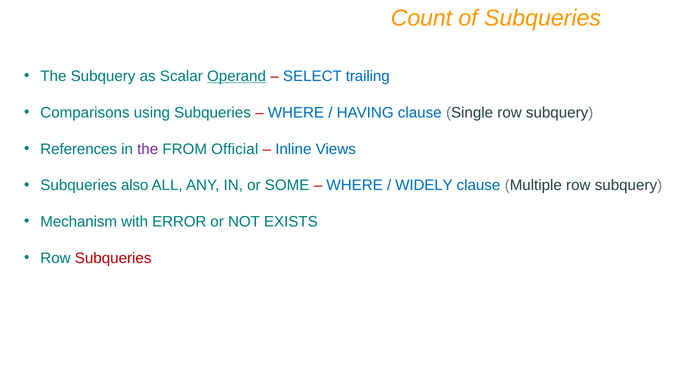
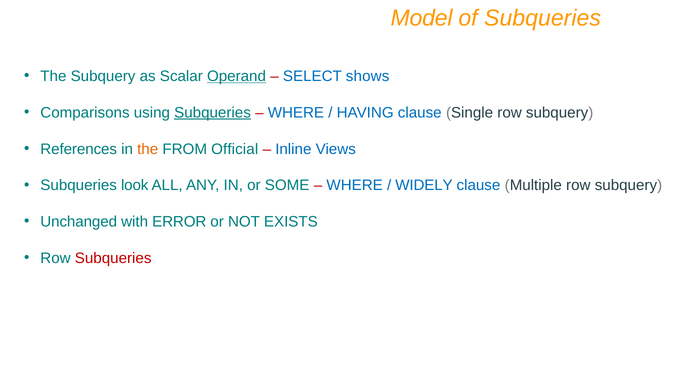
Count: Count -> Model
trailing: trailing -> shows
Subqueries at (213, 113) underline: none -> present
the at (148, 149) colour: purple -> orange
also: also -> look
Mechanism: Mechanism -> Unchanged
